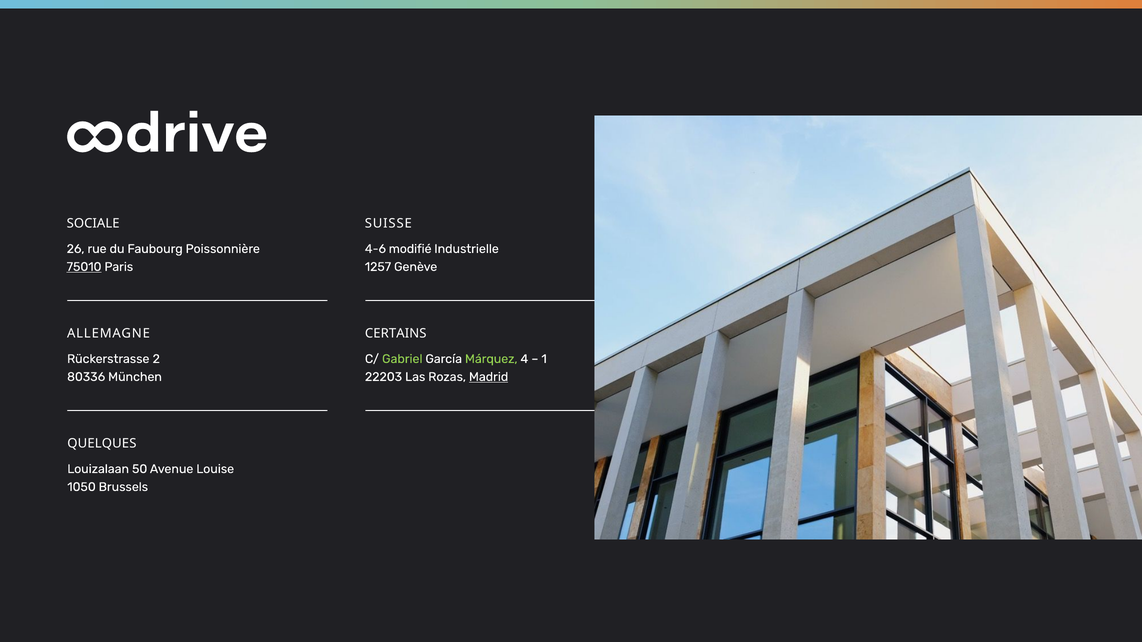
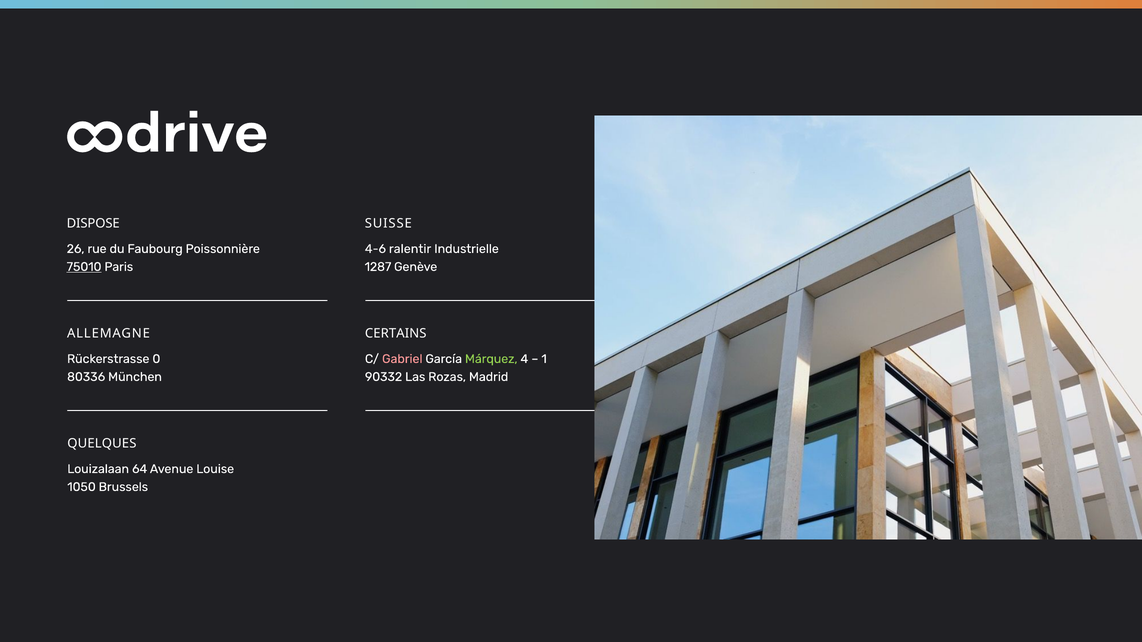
SOCIALE: SOCIALE -> DISPOSE
modifié: modifié -> ralentir
1257: 1257 -> 1287
2: 2 -> 0
Gabriel colour: light green -> pink
22203: 22203 -> 90332
Madrid underline: present -> none
50: 50 -> 64
